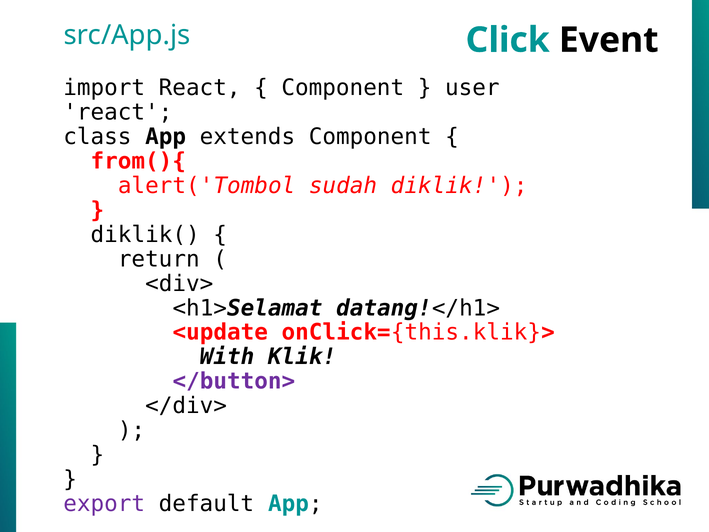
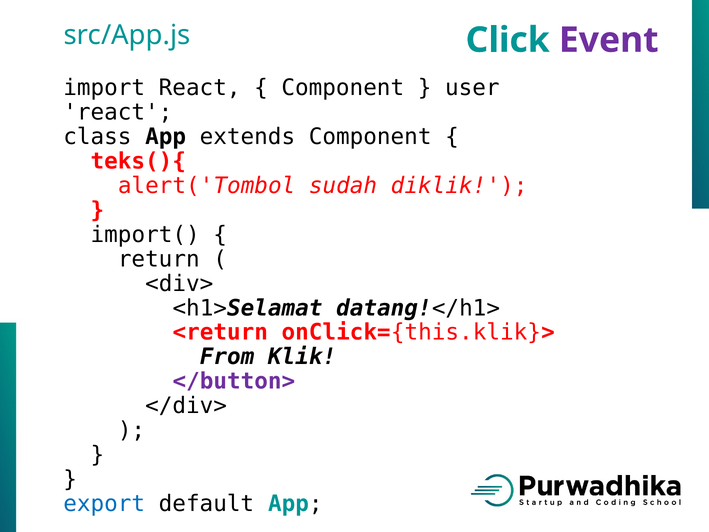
Event colour: black -> purple
from(){: from(){ -> teks(){
diklik(: diklik( -> import(
<update: <update -> <return
With: With -> From
export colour: purple -> blue
